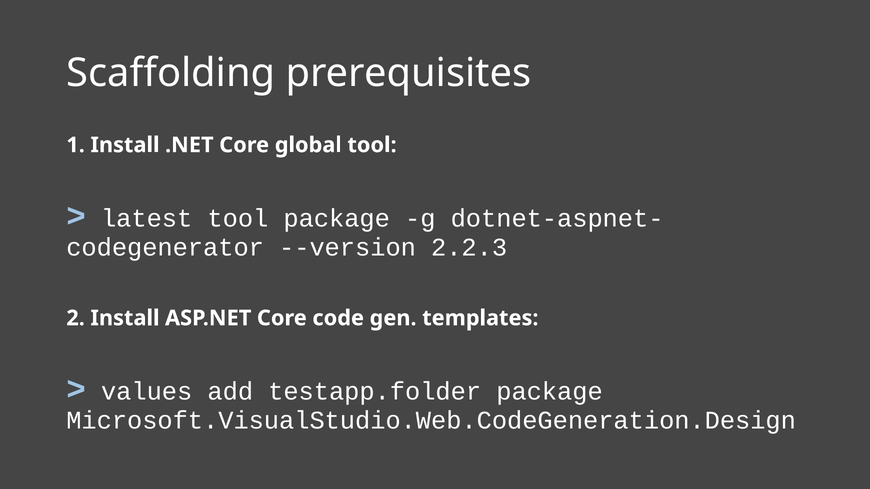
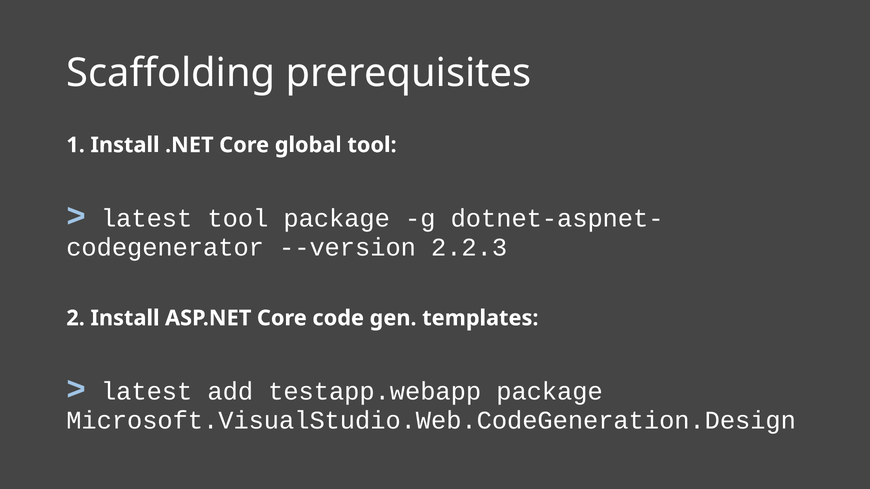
values at (147, 392): values -> latest
testapp.folder: testapp.folder -> testapp.webapp
